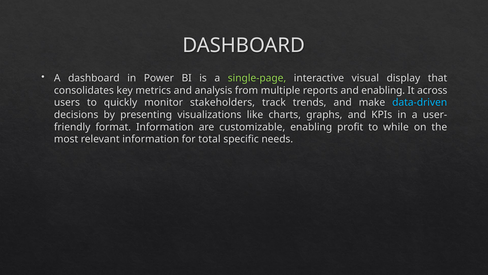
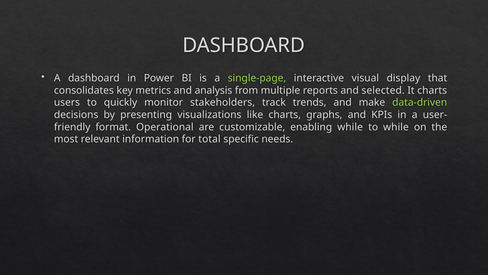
and enabling: enabling -> selected
It across: across -> charts
data-driven colour: light blue -> light green
format Information: Information -> Operational
enabling profit: profit -> while
